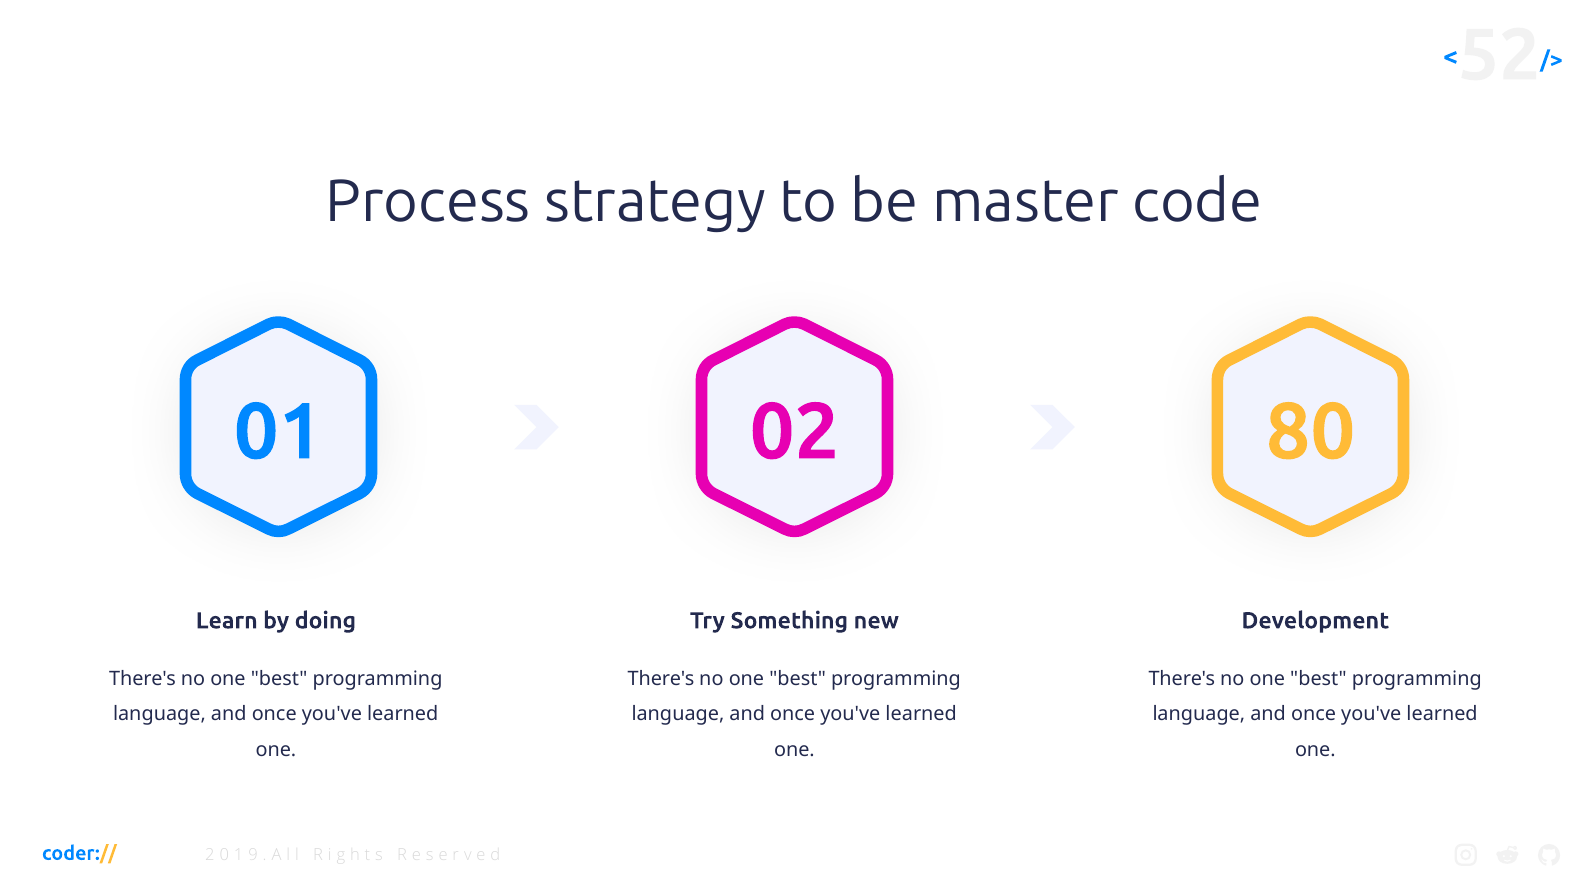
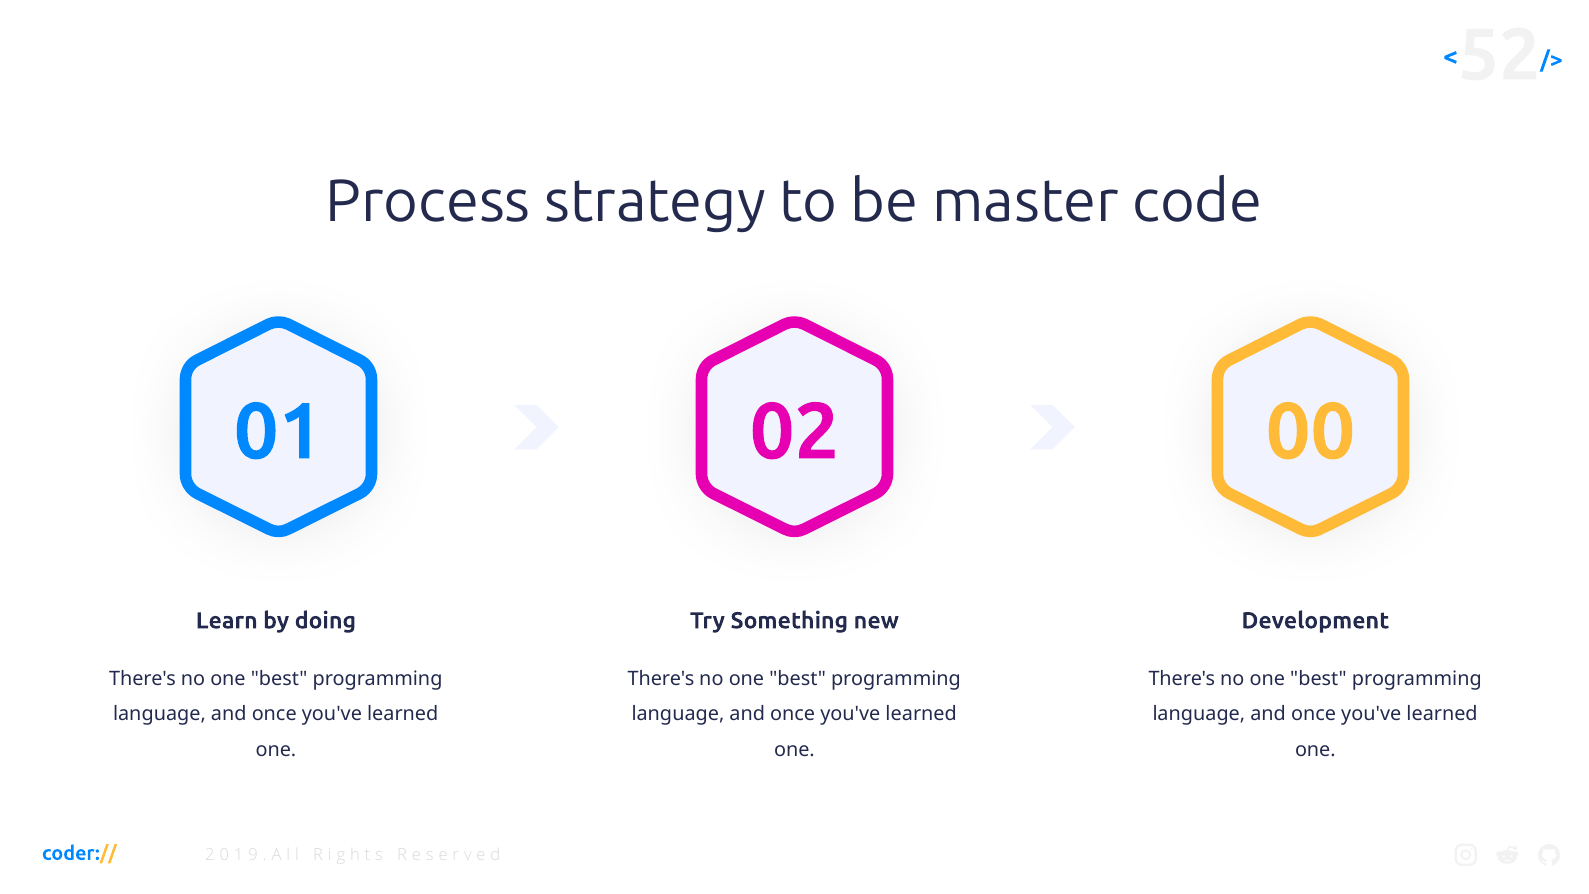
80: 80 -> 00
